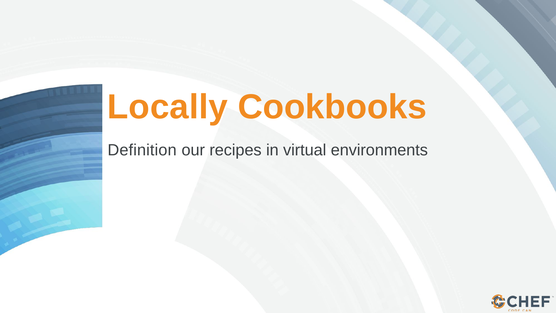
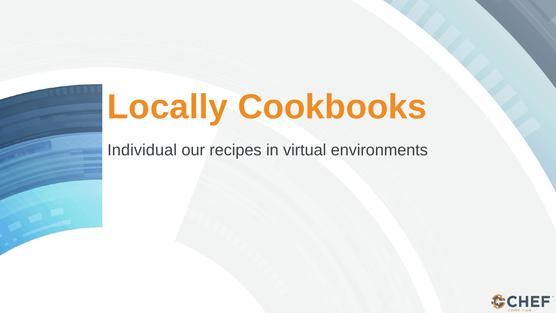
Definition: Definition -> Individual
